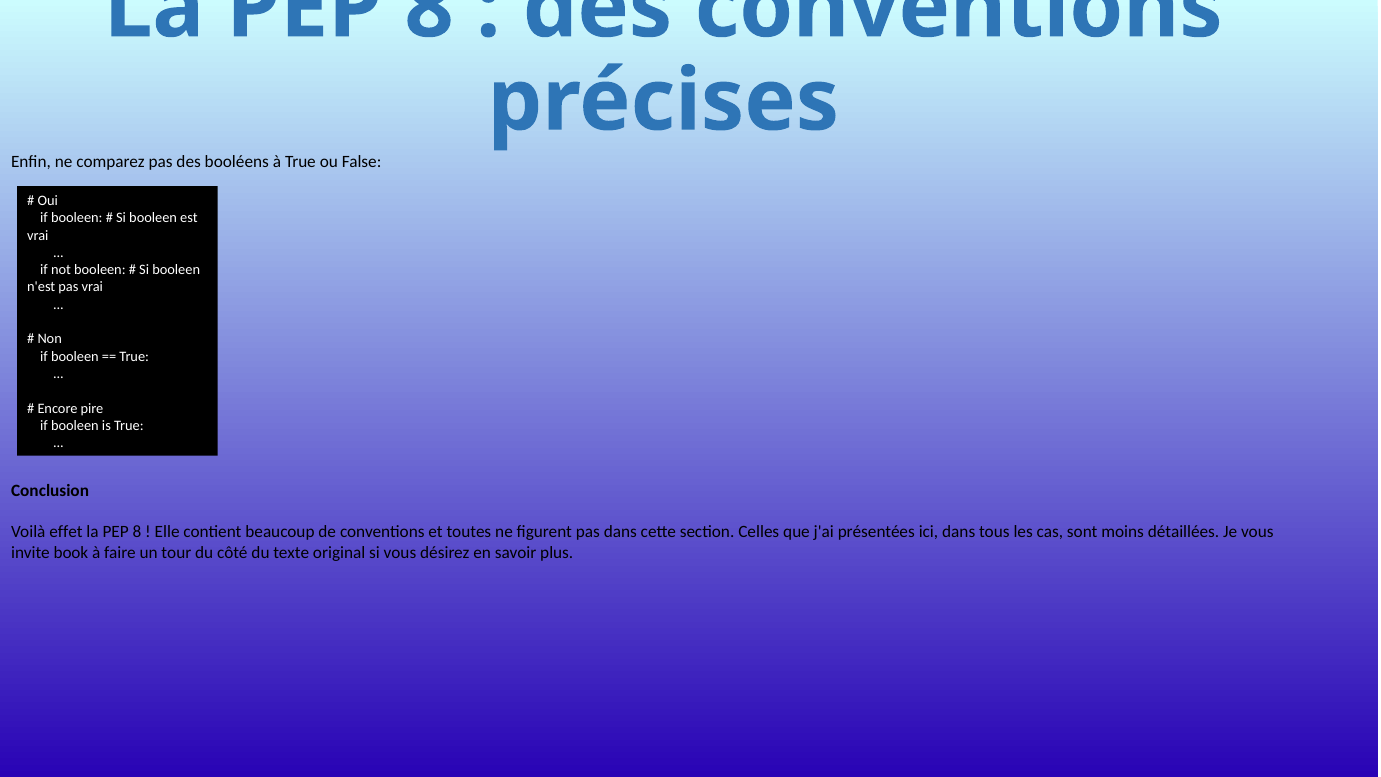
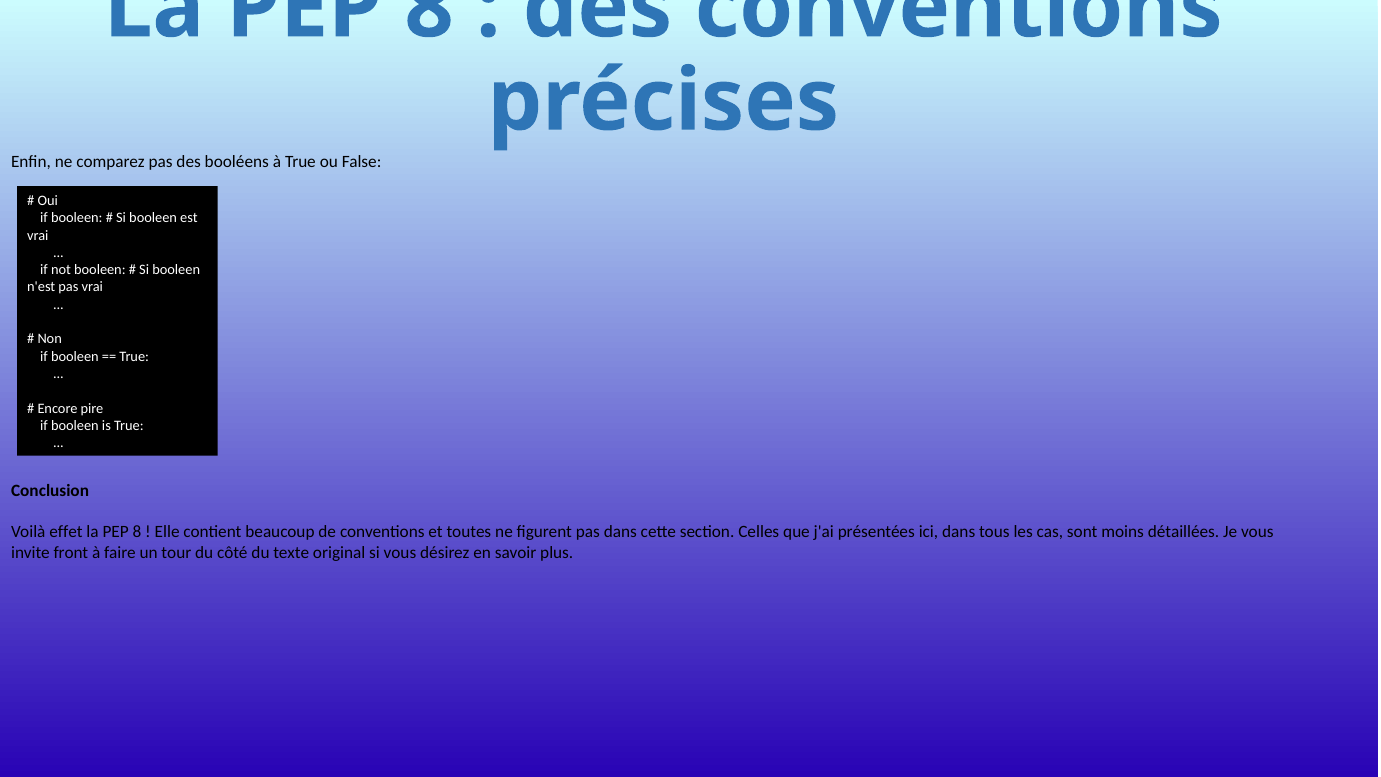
book: book -> front
